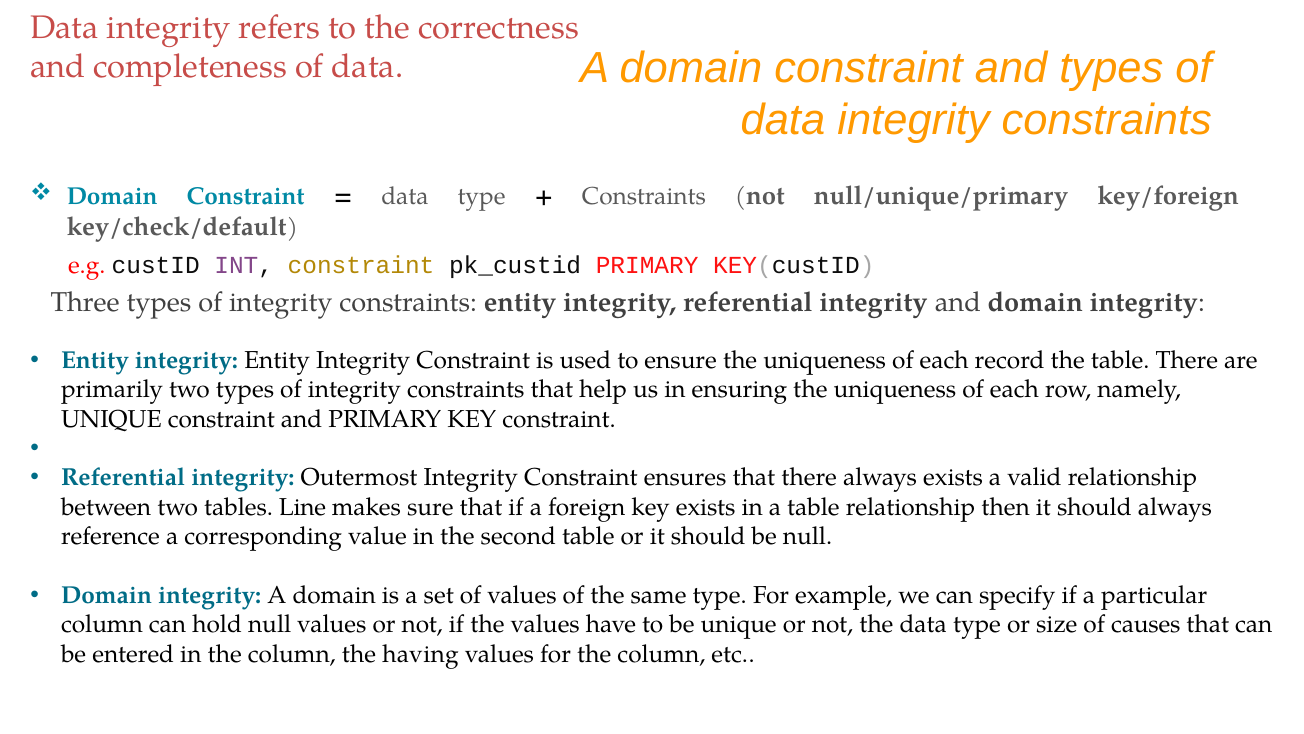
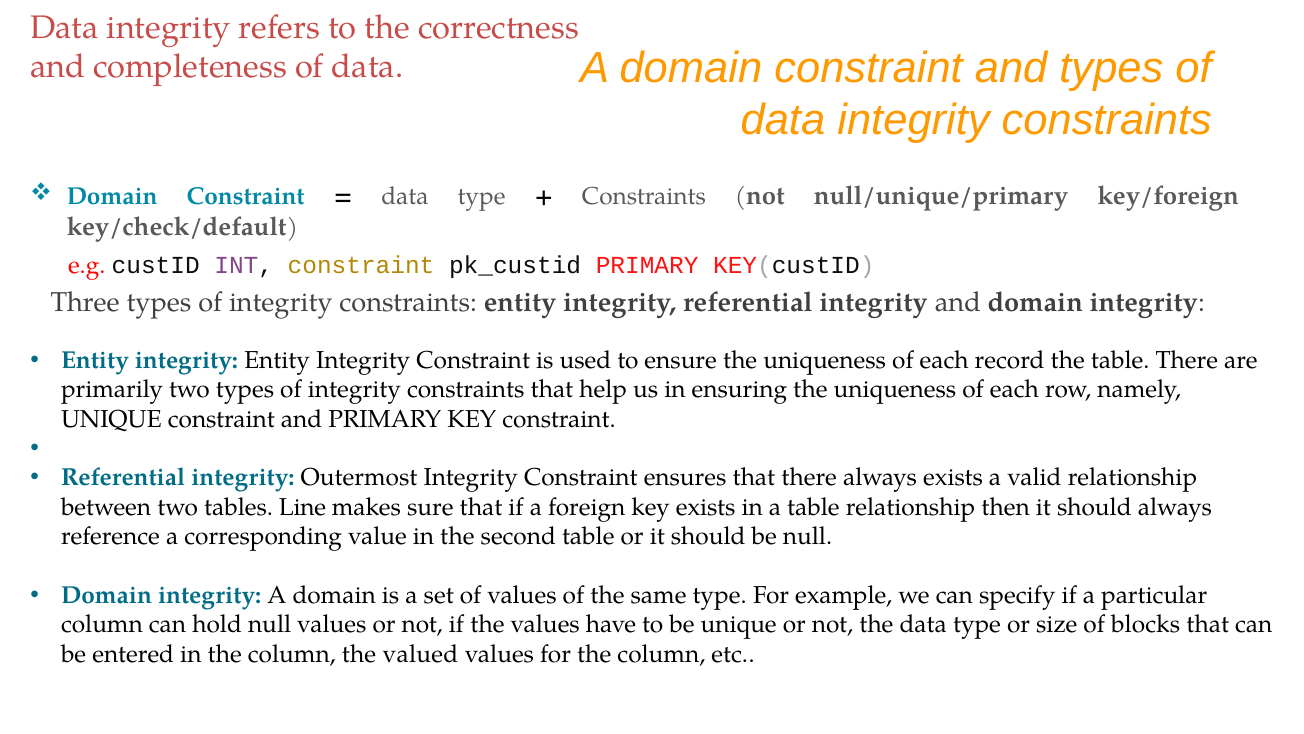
causes: causes -> blocks
having: having -> valued
